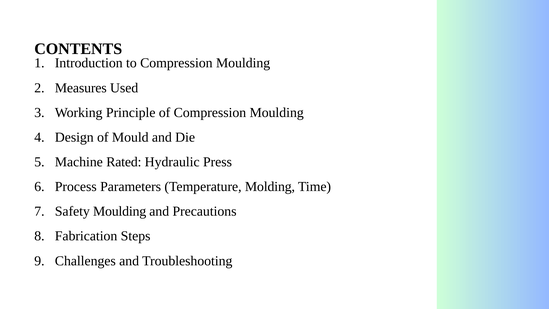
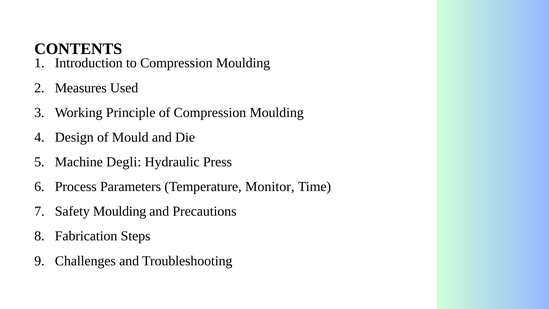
Rated: Rated -> Degli
Molding: Molding -> Monitor
